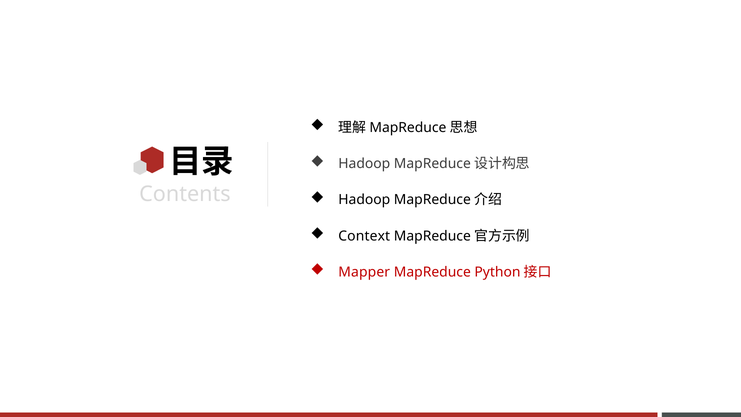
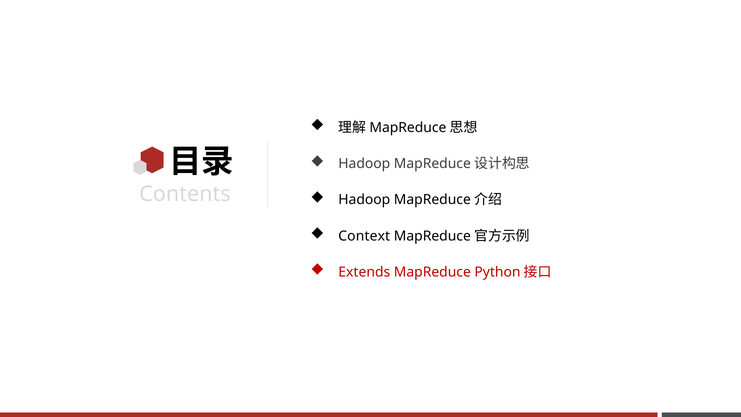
Mapper: Mapper -> Extends
